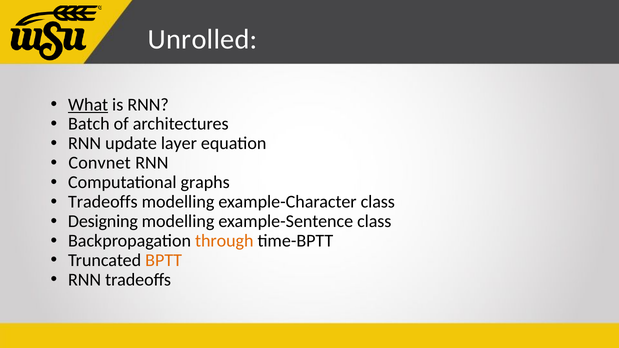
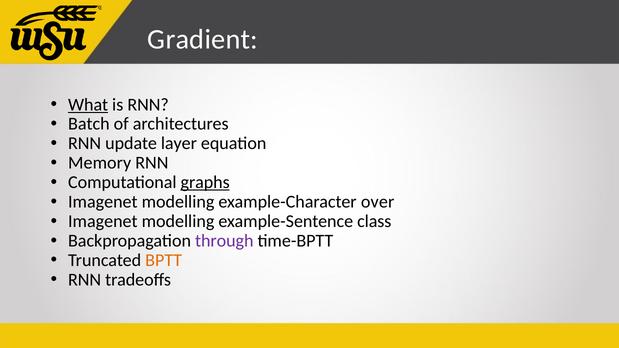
Unrolled: Unrolled -> Gradient
Convnet: Convnet -> Memory
graphs underline: none -> present
Tradeoffs at (103, 202): Tradeoffs -> Imagenet
example-Character class: class -> over
Designing at (103, 221): Designing -> Imagenet
through colour: orange -> purple
